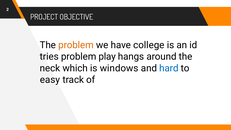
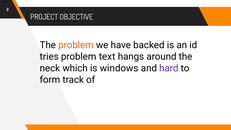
college: college -> backed
play: play -> text
hard colour: blue -> purple
easy: easy -> form
